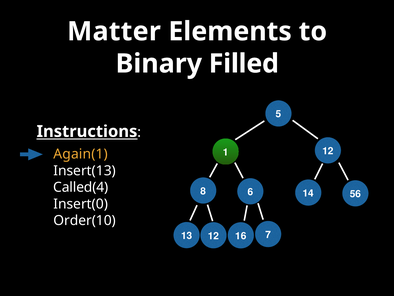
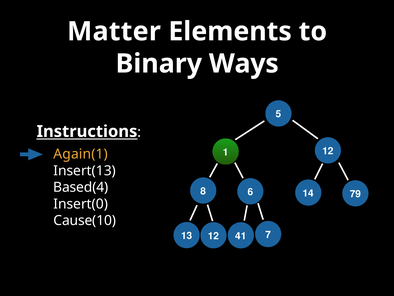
Filled: Filled -> Ways
Called(4: Called(4 -> Based(4
56: 56 -> 79
Order(10: Order(10 -> Cause(10
16: 16 -> 41
